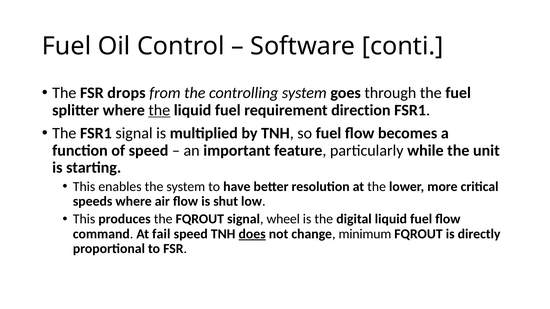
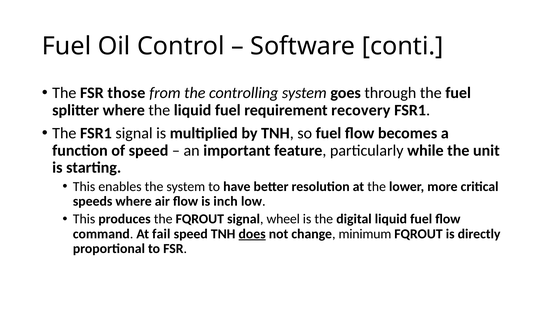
drops: drops -> those
the at (159, 110) underline: present -> none
direction: direction -> recovery
shut: shut -> inch
